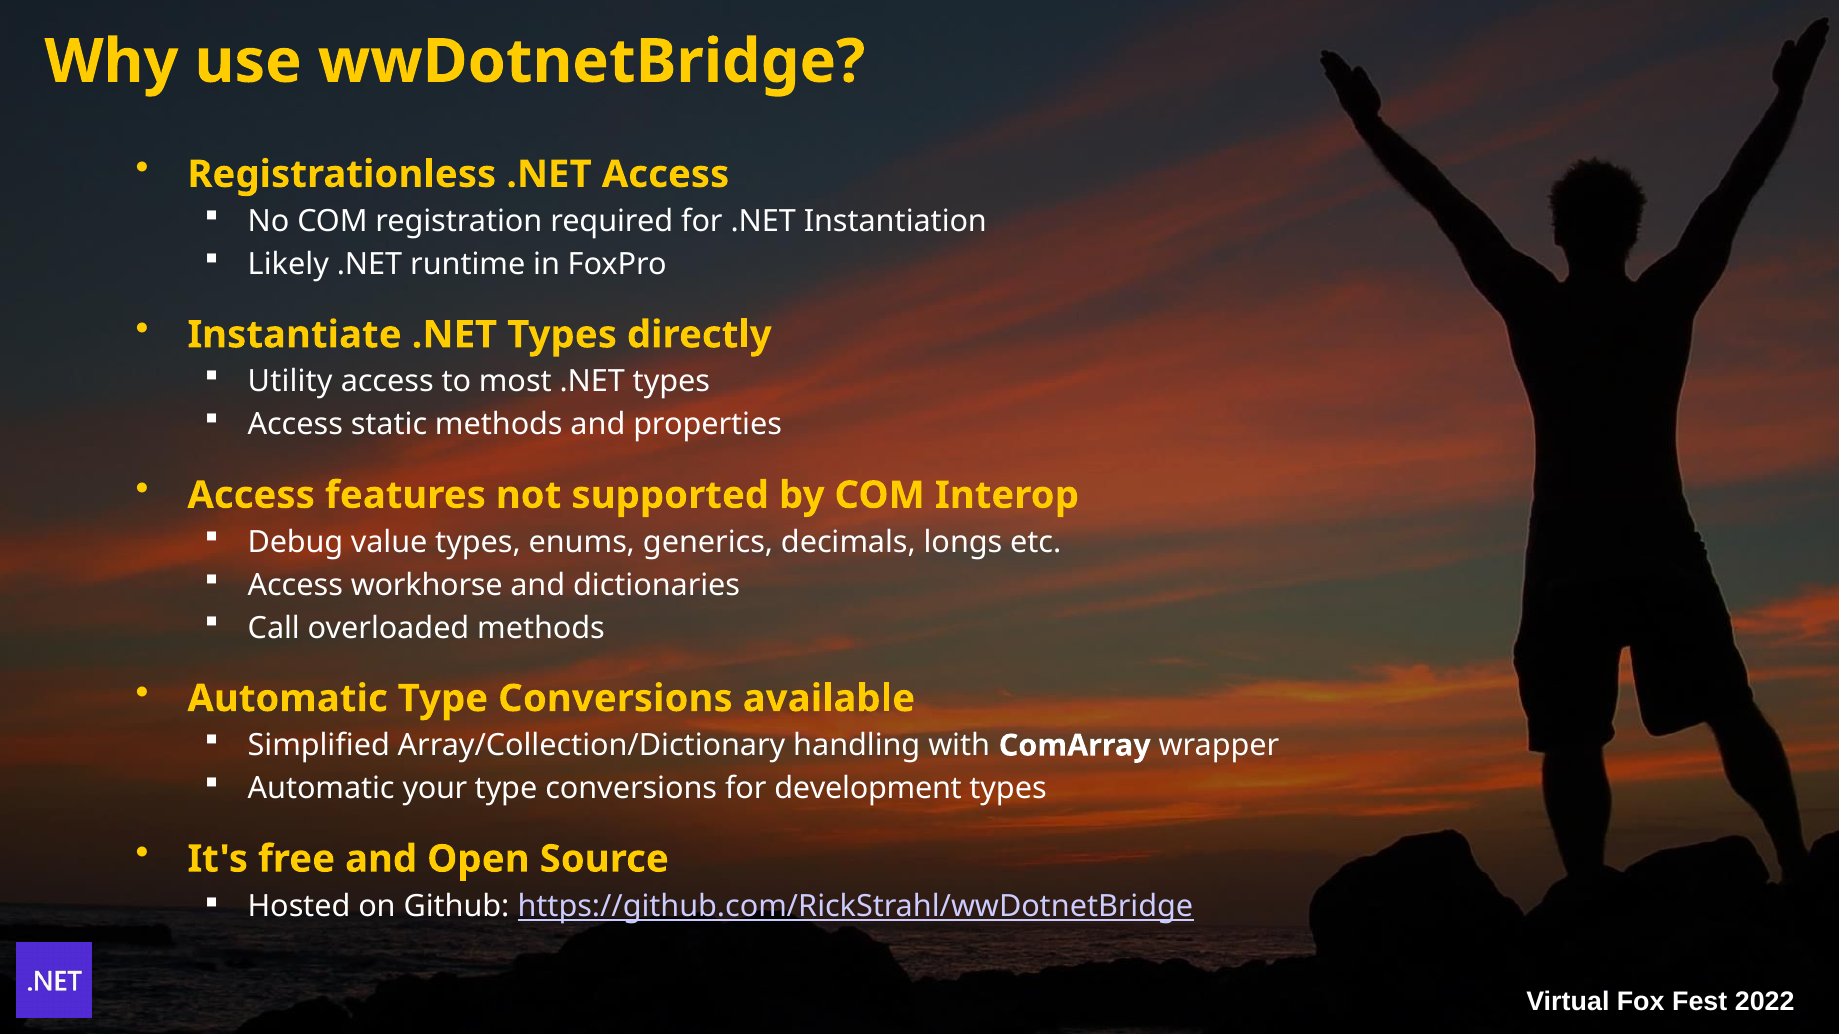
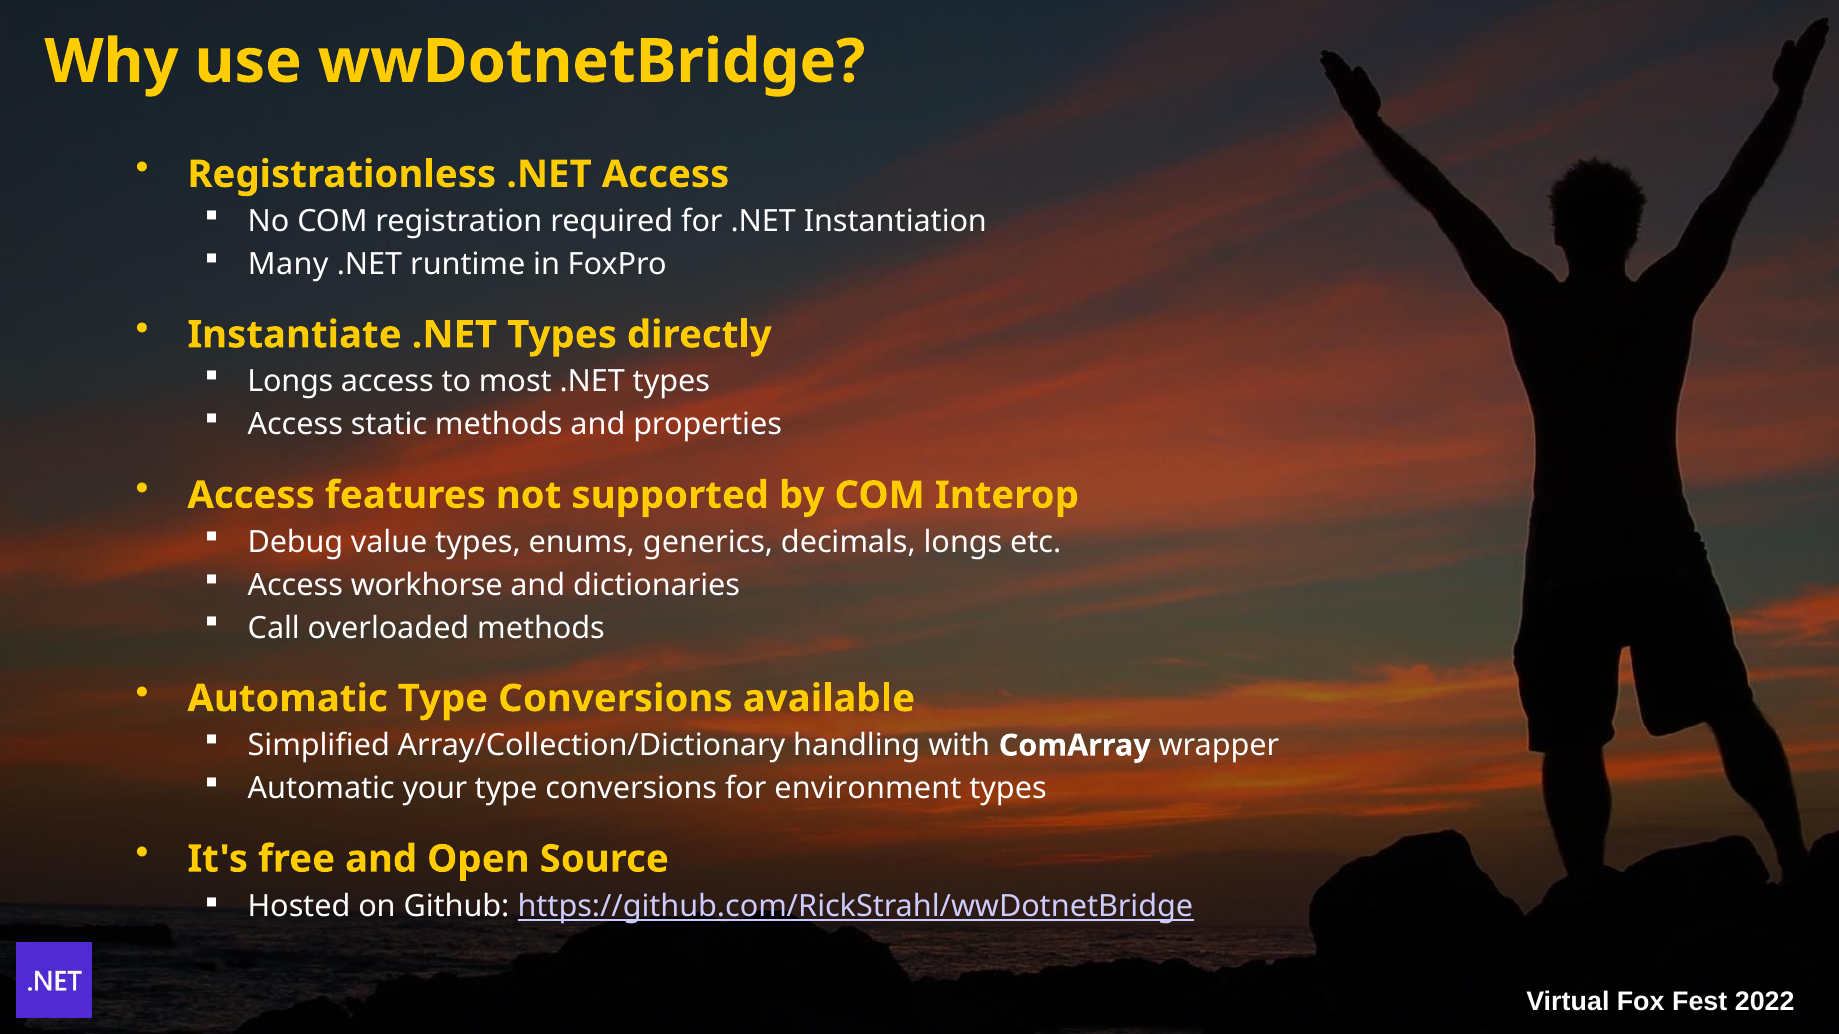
Likely: Likely -> Many
Utility at (290, 382): Utility -> Longs
development: development -> environment
